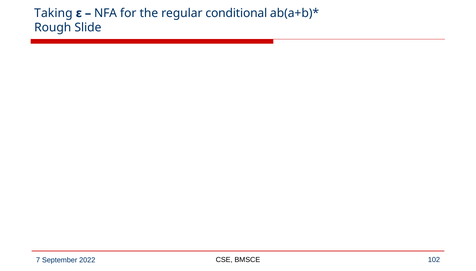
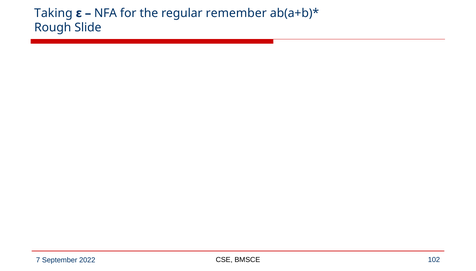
conditional: conditional -> remember
